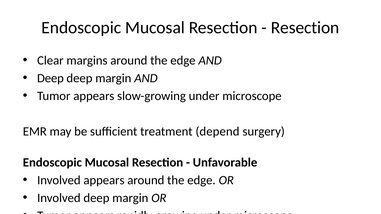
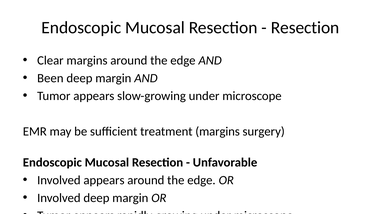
Deep at (50, 78): Deep -> Been
treatment depend: depend -> margins
